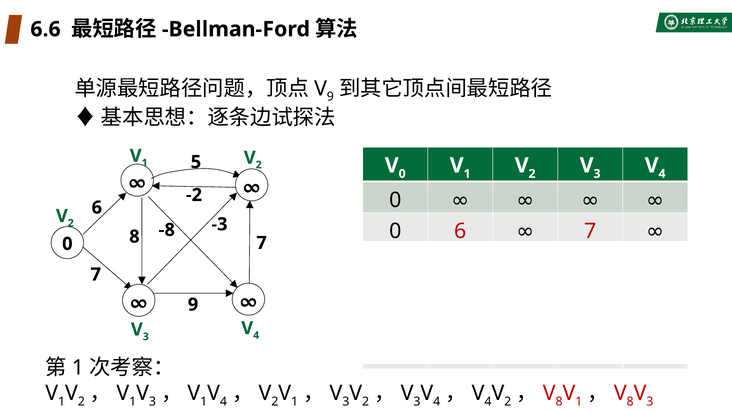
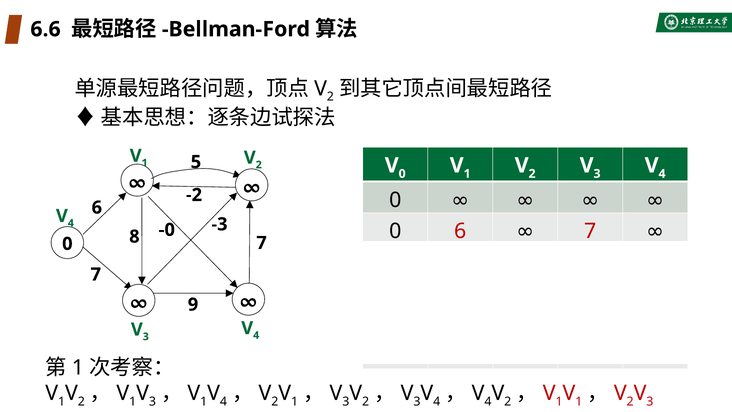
9 at (330, 97): 9 -> 2
2 at (71, 223): 2 -> 4
-8: -8 -> -0
8 at (559, 401): 8 -> 1
8 at (630, 401): 8 -> 2
